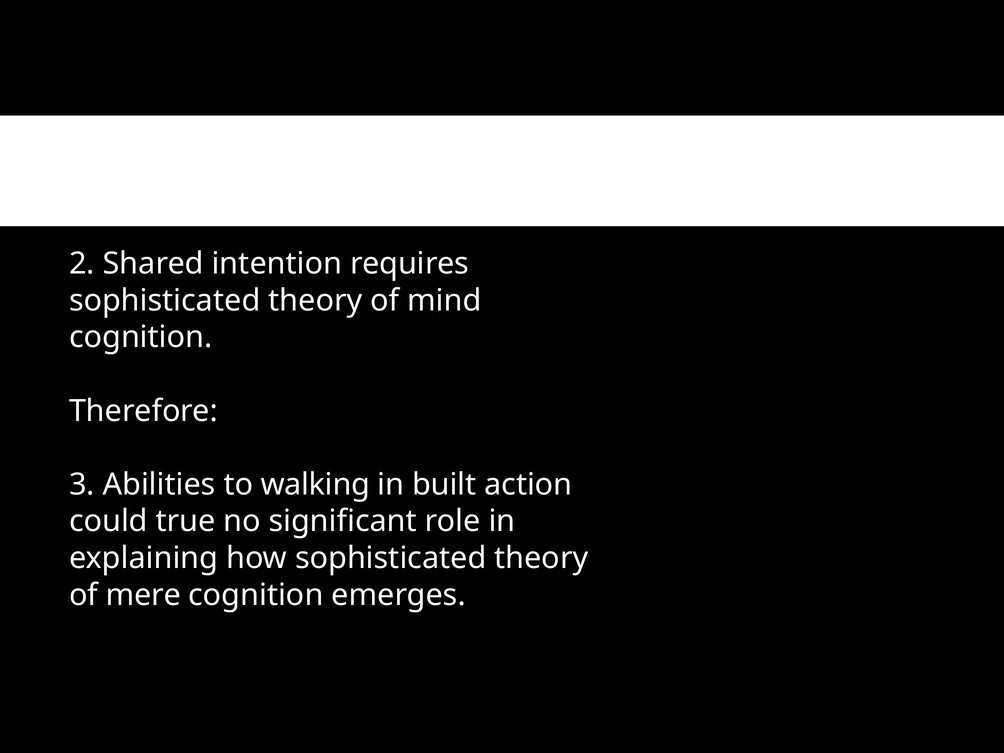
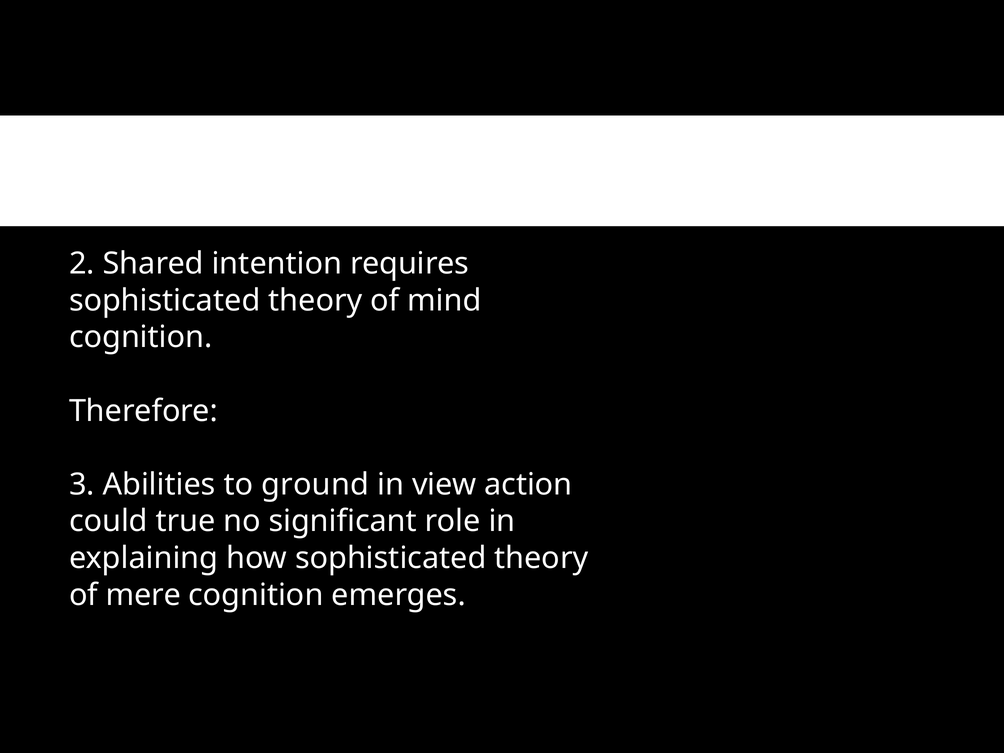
walking: walking -> ground
built: built -> view
